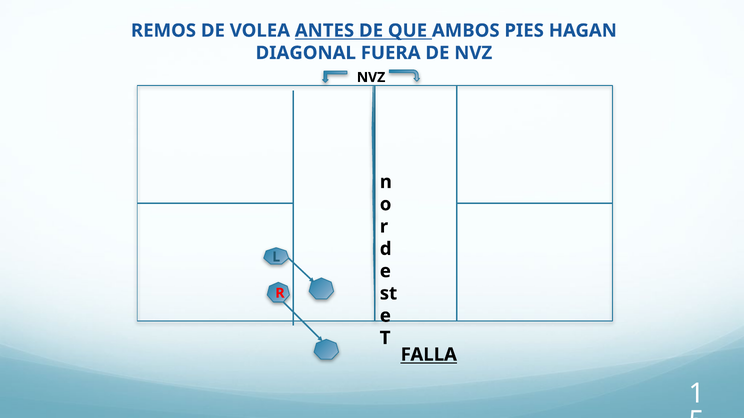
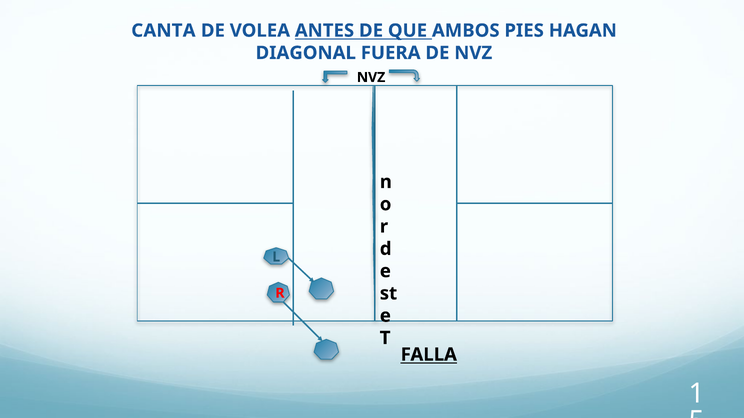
REMOS: REMOS -> CANTA
